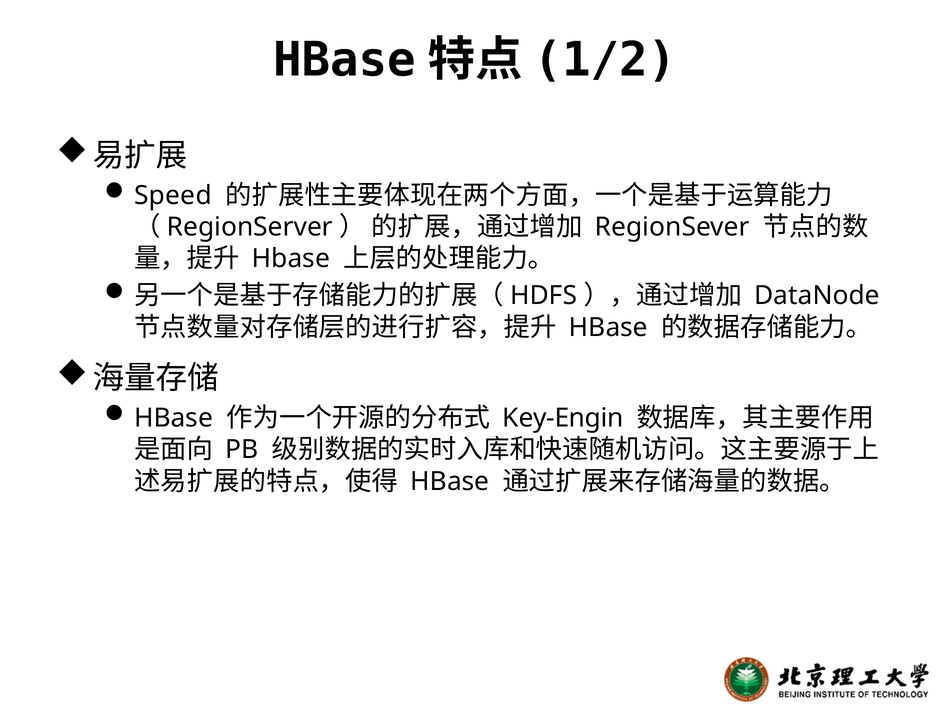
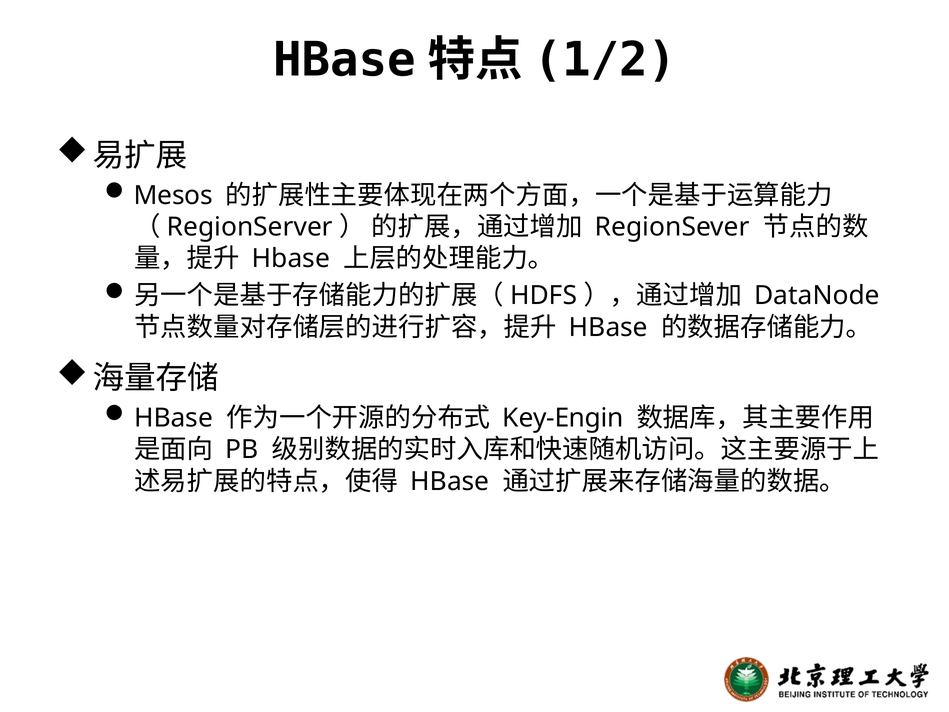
Speed: Speed -> Mesos
